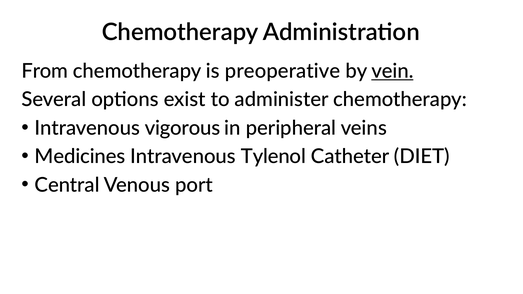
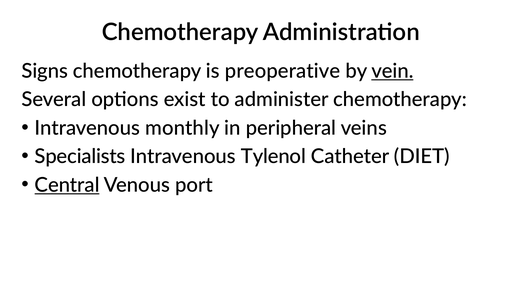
From: From -> Signs
vigorous: vigorous -> monthly
Medicines: Medicines -> Specialists
Central underline: none -> present
